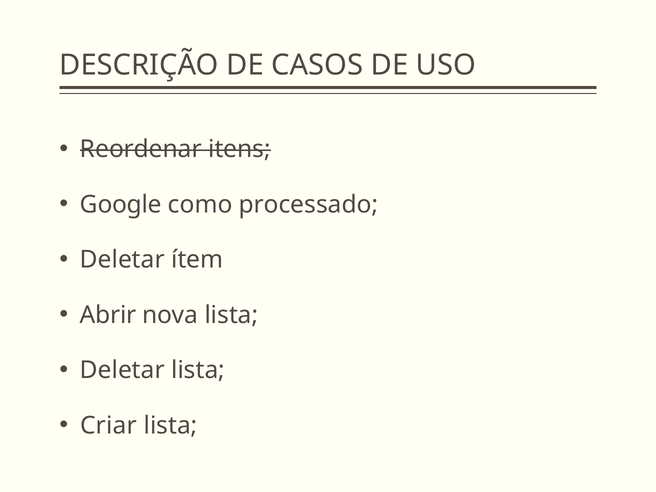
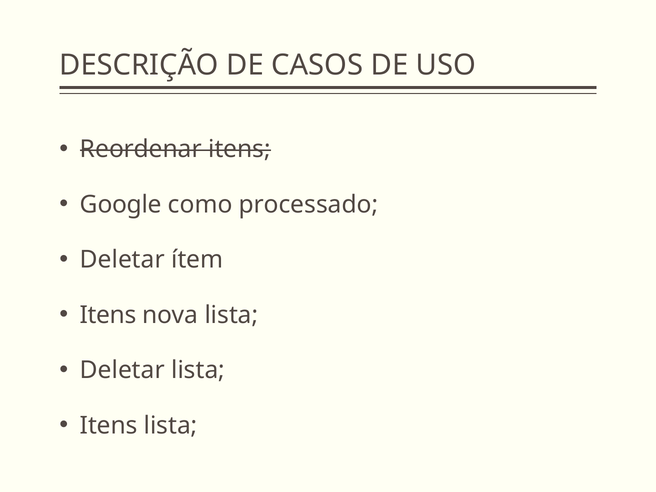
Abrir at (108, 315): Abrir -> Itens
Criar at (109, 426): Criar -> Itens
